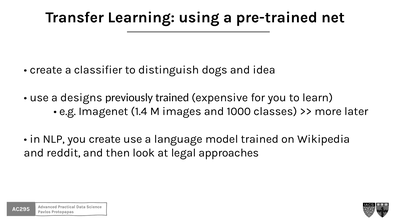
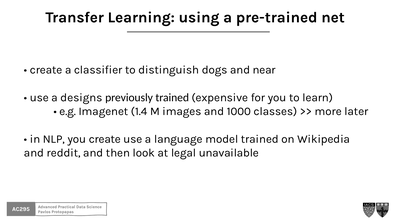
idea: idea -> near
approaches: approaches -> unavailable
